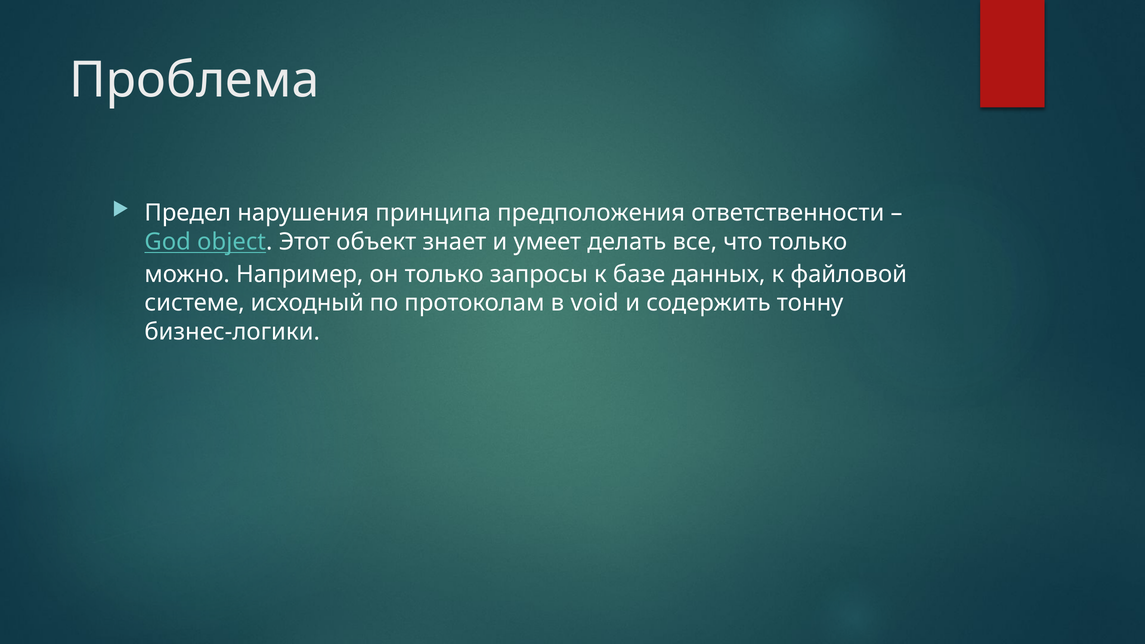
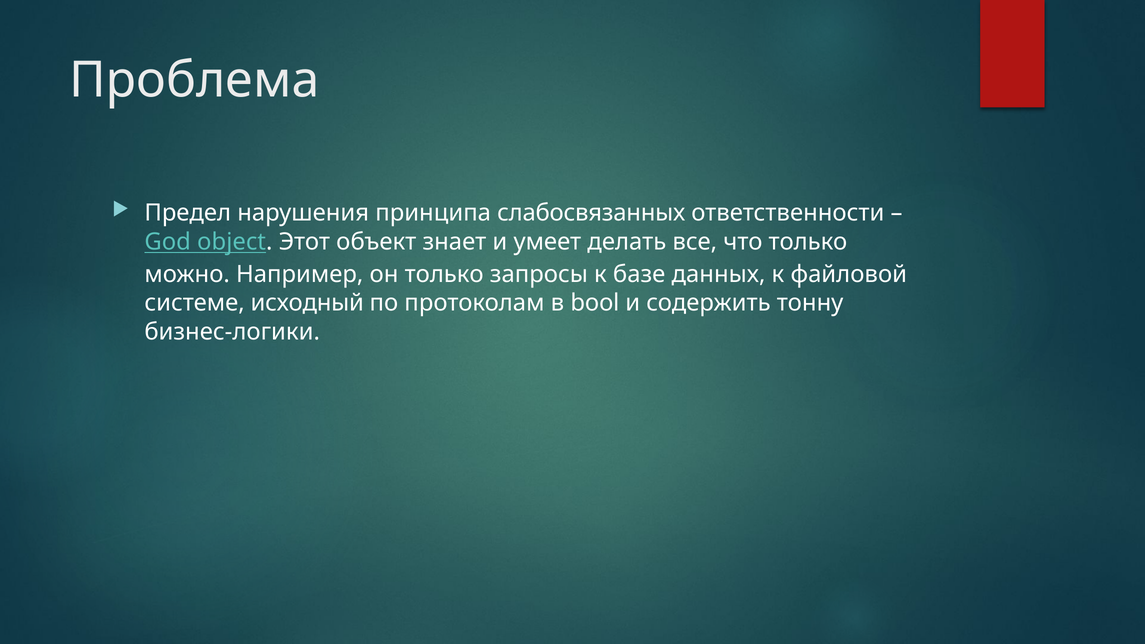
предположения: предположения -> слабосвязанных
void: void -> bool
